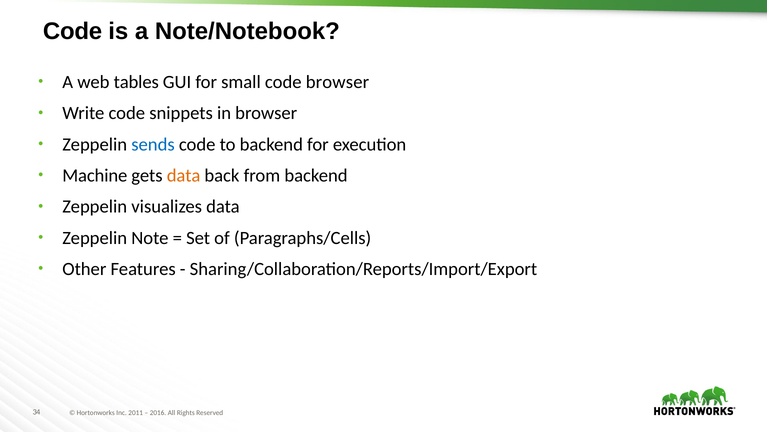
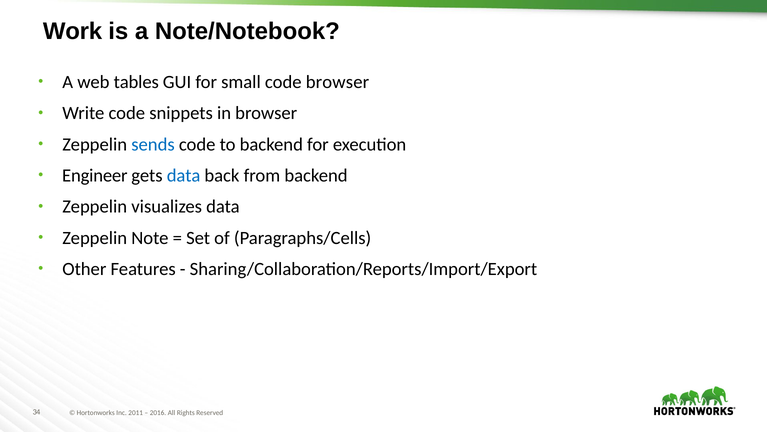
Code at (73, 31): Code -> Work
Machine: Machine -> Engineer
data at (184, 175) colour: orange -> blue
